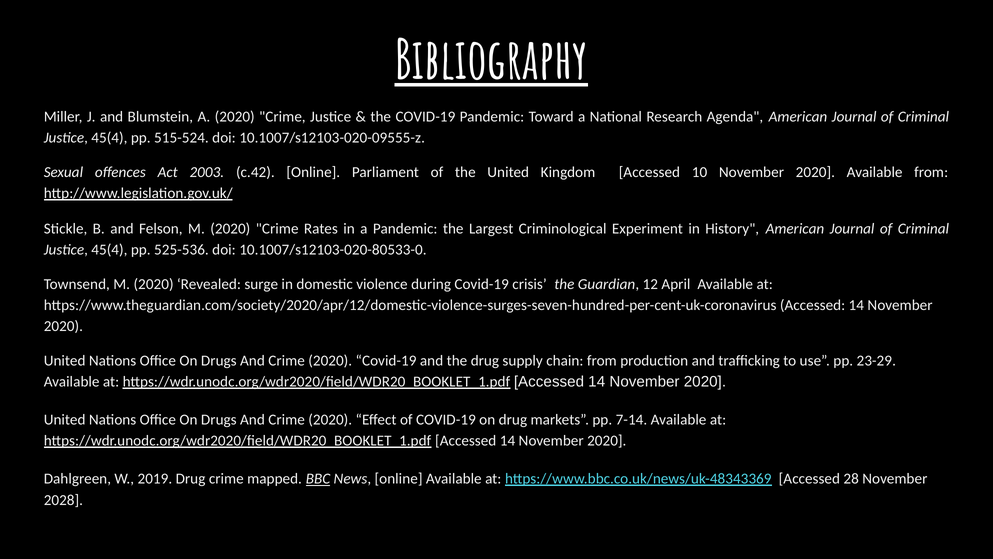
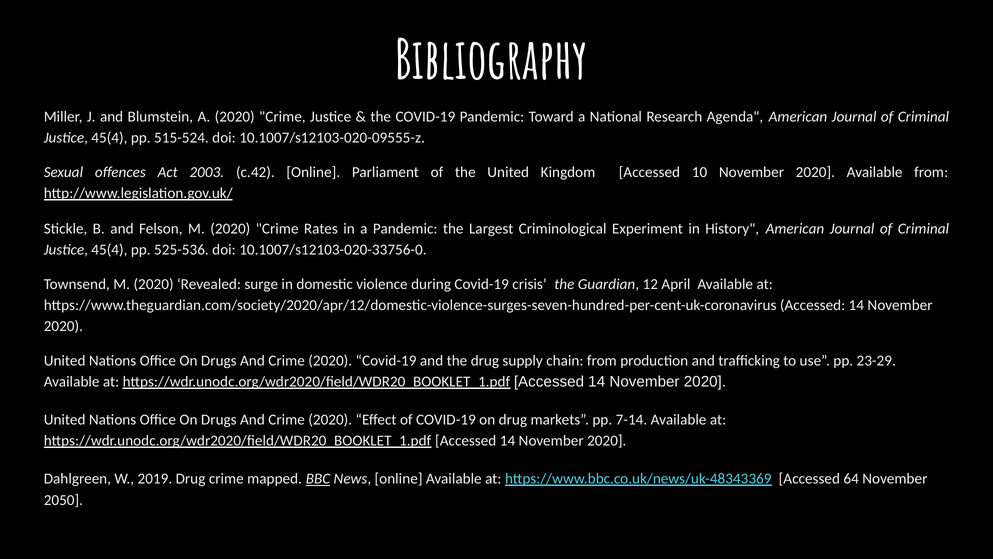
Bibliography underline: present -> none
10.1007/s12103-020-80533-0: 10.1007/s12103-020-80533-0 -> 10.1007/s12103-020-33756-0
28: 28 -> 64
2028: 2028 -> 2050
